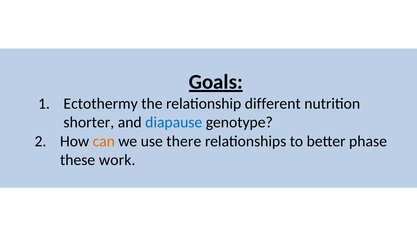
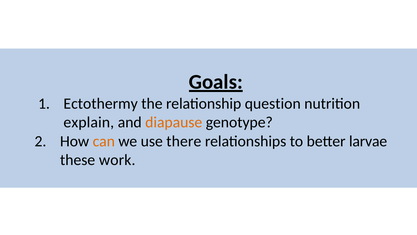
different: different -> question
shorter: shorter -> explain
diapause colour: blue -> orange
phase: phase -> larvae
